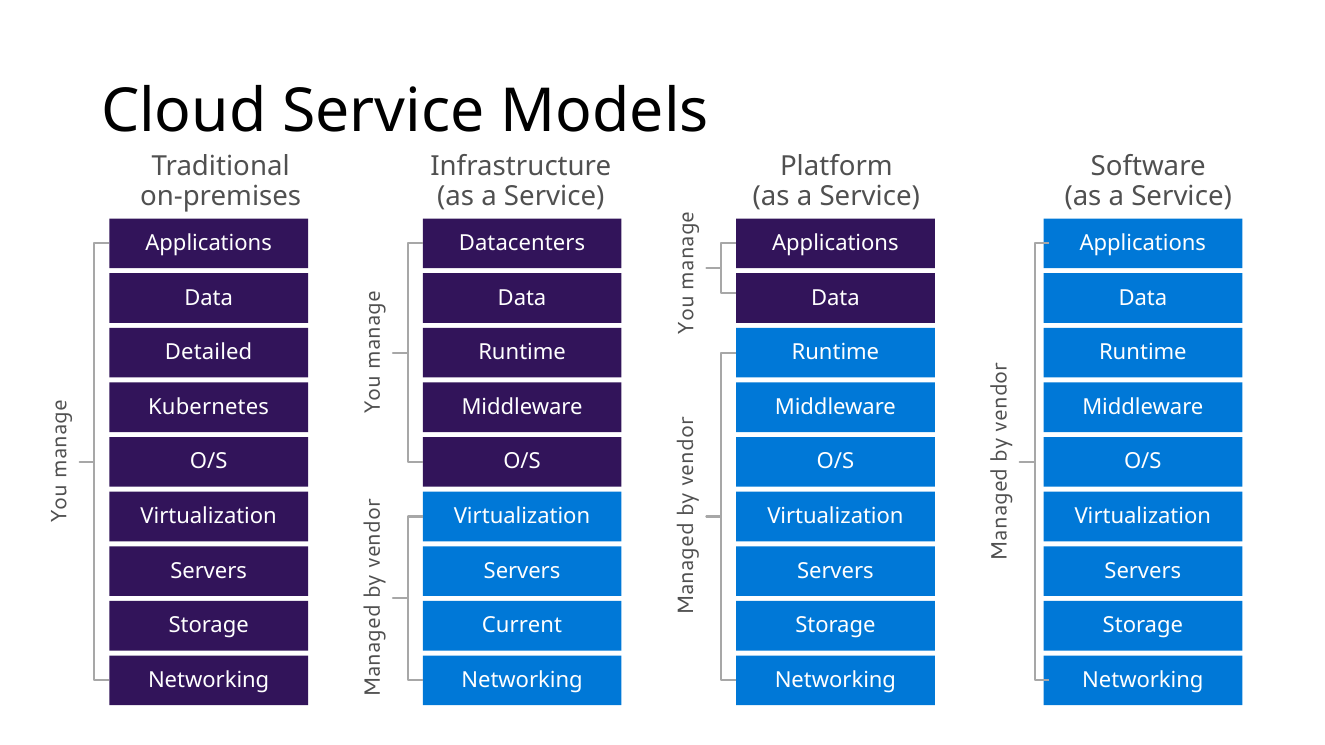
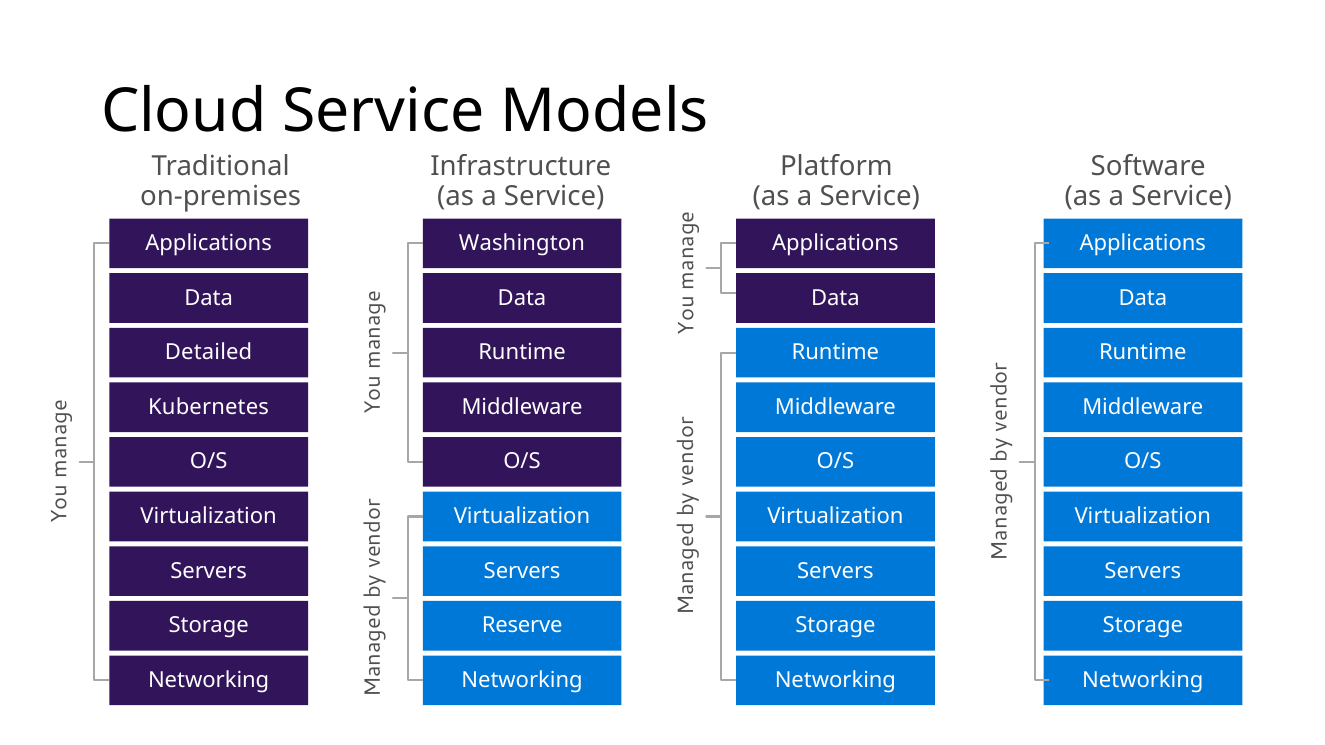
Datacenters: Datacenters -> Washington
Current: Current -> Reserve
